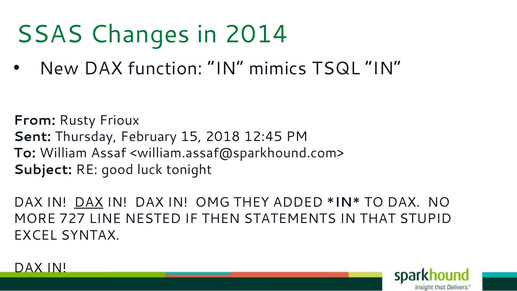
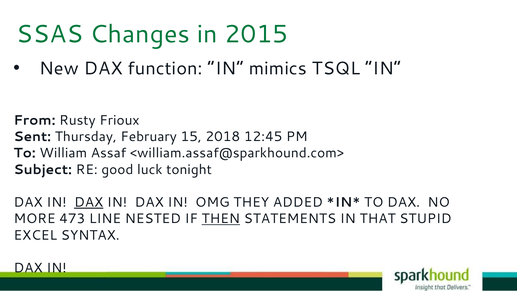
2014: 2014 -> 2015
727: 727 -> 473
THEN underline: none -> present
